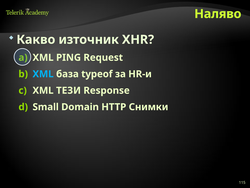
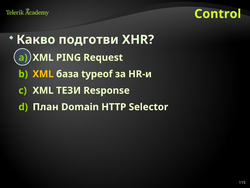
Наляво: Наляво -> Control
източник: източник -> подготви
XML at (43, 74) colour: light blue -> yellow
Small: Small -> План
Снимки: Снимки -> Selector
